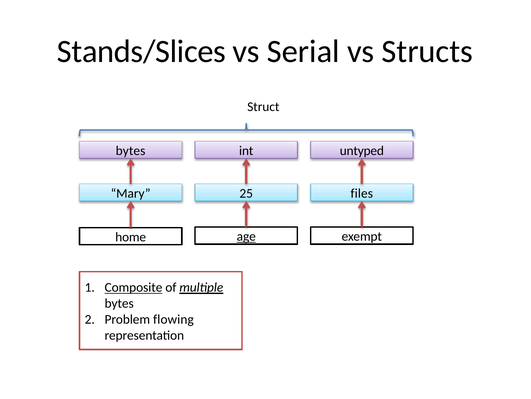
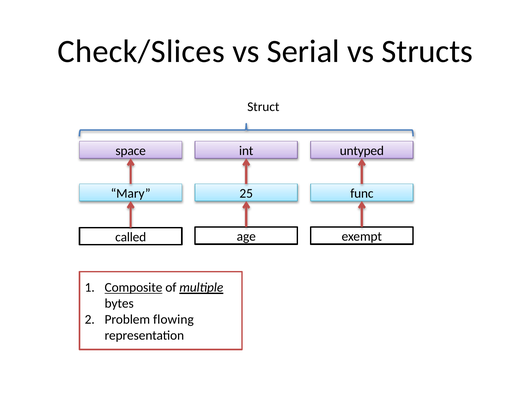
Stands/Slices: Stands/Slices -> Check/Slices
bytes at (131, 150): bytes -> space
files: files -> func
age underline: present -> none
home: home -> called
